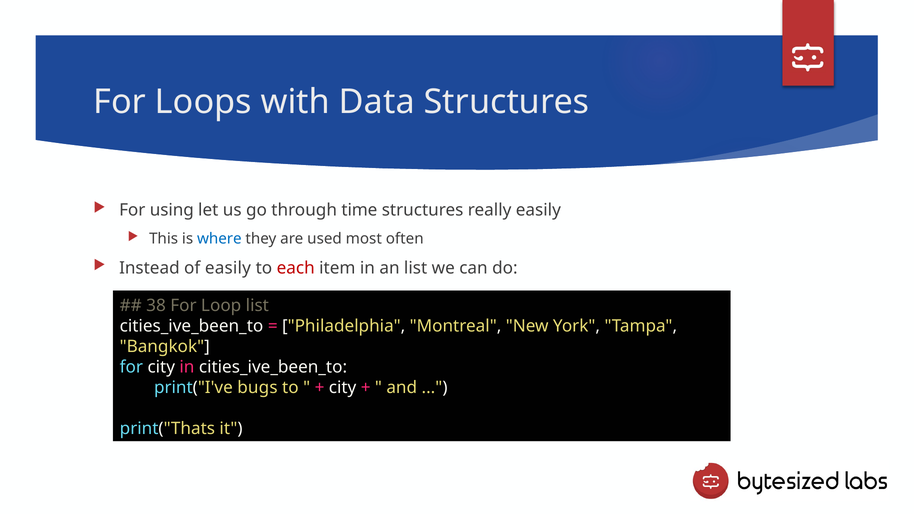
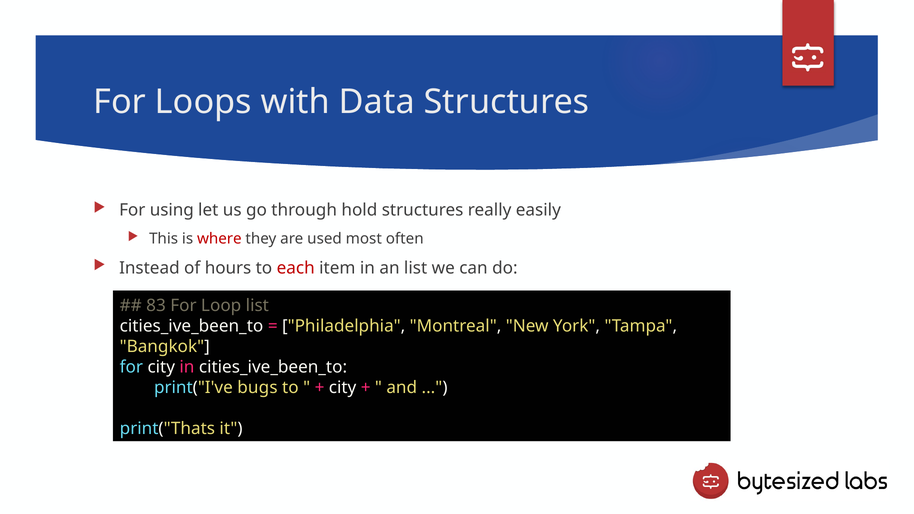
time: time -> hold
where colour: blue -> red
of easily: easily -> hours
38: 38 -> 83
